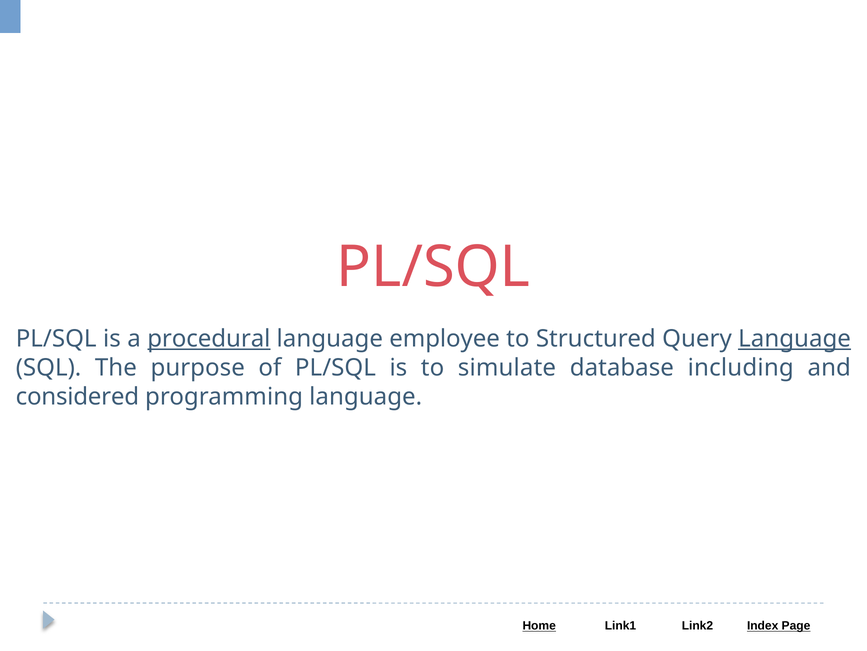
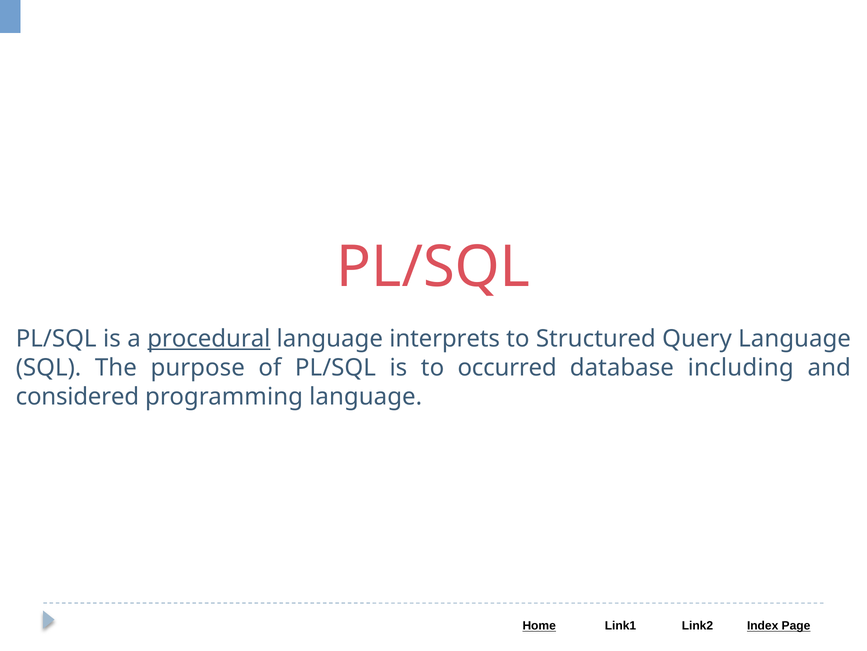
employee: employee -> interprets
Language at (795, 338) underline: present -> none
simulate: simulate -> occurred
